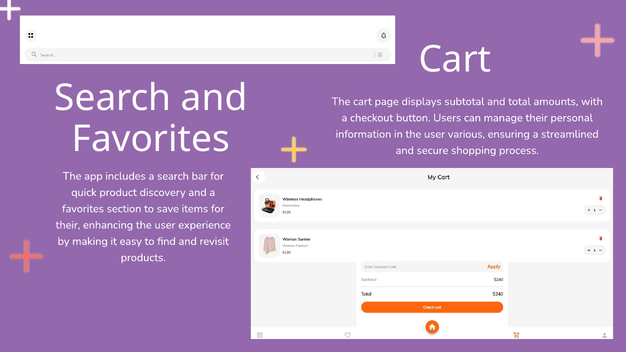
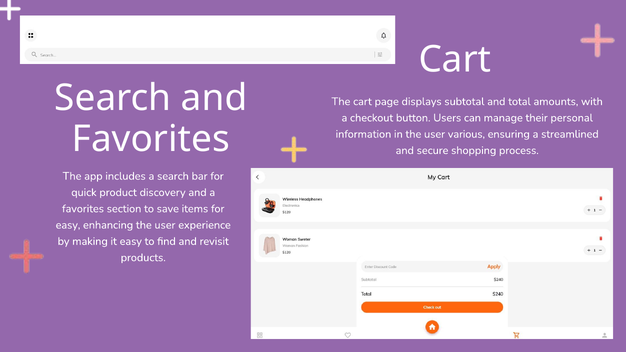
their at (68, 225): their -> easy
